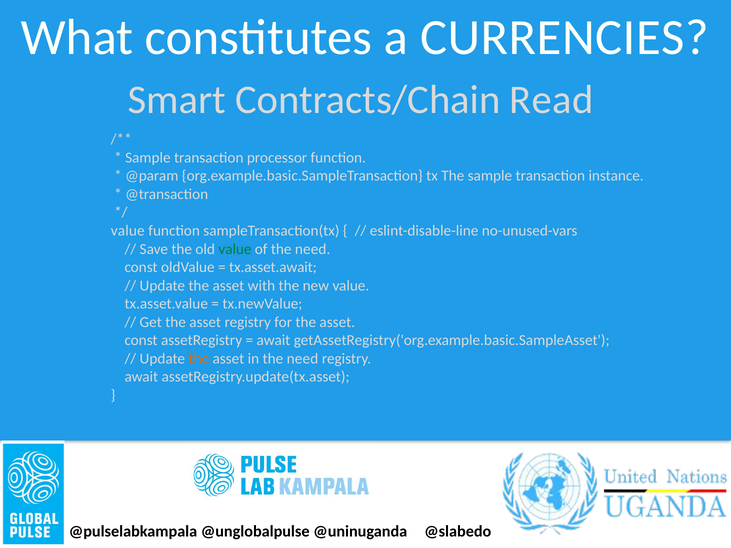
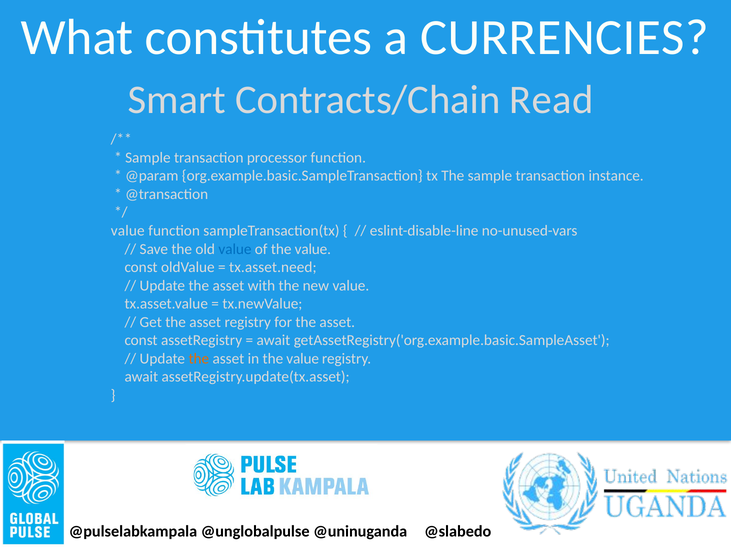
value at (235, 249) colour: green -> blue
of the need: need -> value
tx.asset.await: tx.asset.await -> tx.asset.need
in the need: need -> value
